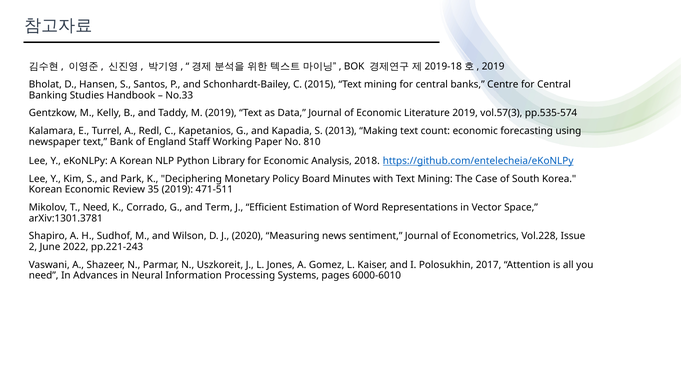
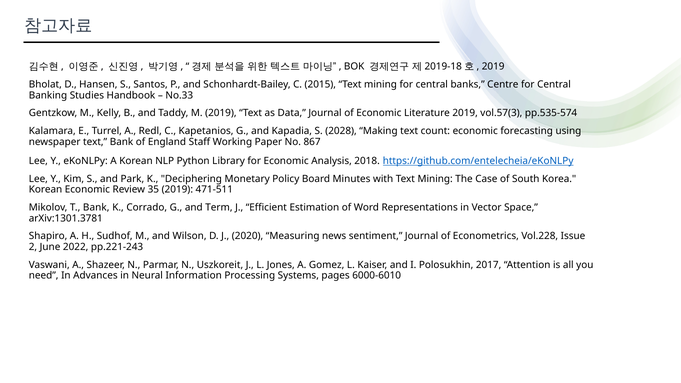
2013: 2013 -> 2028
810: 810 -> 867
T Need: Need -> Bank
